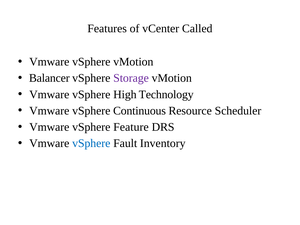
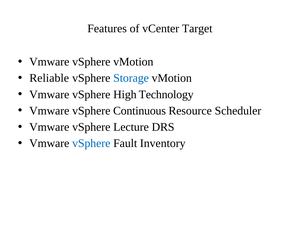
Called: Called -> Target
Balancer: Balancer -> Reliable
Storage colour: purple -> blue
Feature: Feature -> Lecture
